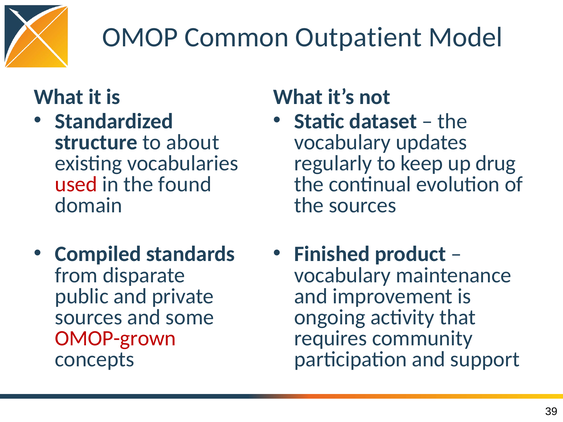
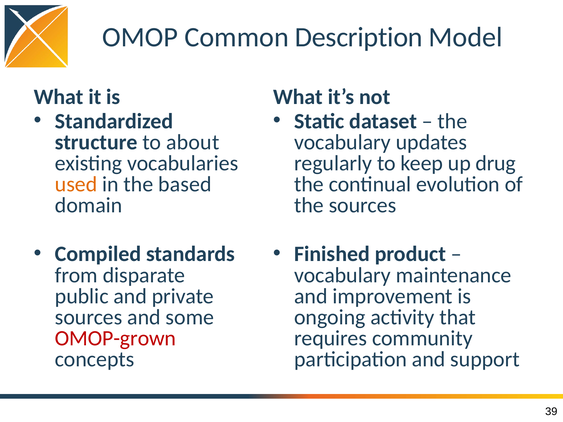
Outpatient: Outpatient -> Description
used colour: red -> orange
found: found -> based
